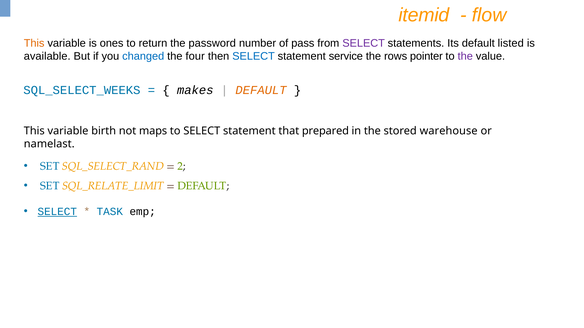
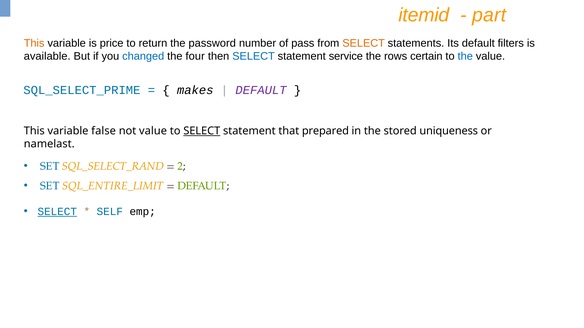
flow: flow -> part
ones: ones -> price
SELECT at (364, 43) colour: purple -> orange
listed: listed -> filters
pointer: pointer -> certain
the at (465, 56) colour: purple -> blue
SQL_SELECT_WEEKS: SQL_SELECT_WEEKS -> SQL_SELECT_PRIME
DEFAULT at (261, 90) colour: orange -> purple
birth: birth -> false
not maps: maps -> value
SELECT at (202, 131) underline: none -> present
warehouse: warehouse -> uniqueness
SQL_RELATE_LIMIT: SQL_RELATE_LIMIT -> SQL_ENTIRE_LIMIT
TASK: TASK -> SELF
